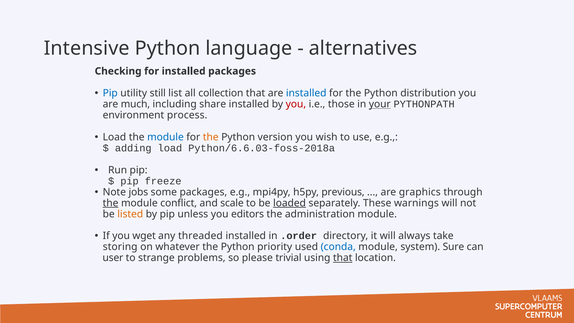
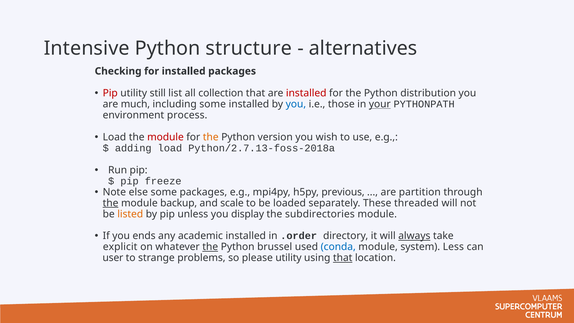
language: language -> structure
Pip at (110, 93) colour: blue -> red
installed at (306, 93) colour: blue -> red
including share: share -> some
you at (296, 104) colour: red -> blue
module at (165, 137) colour: blue -> red
Python/6.6.03-foss-2018a: Python/6.6.03-foss-2018a -> Python/2.7.13-foss-2018a
jobs: jobs -> else
graphics: graphics -> partition
conflict: conflict -> backup
loaded underline: present -> none
warnings: warnings -> threaded
editors: editors -> display
administration: administration -> subdirectories
wget: wget -> ends
threaded: threaded -> academic
always underline: none -> present
storing: storing -> explicit
the at (210, 247) underline: none -> present
priority: priority -> brussel
Sure: Sure -> Less
please trivial: trivial -> utility
